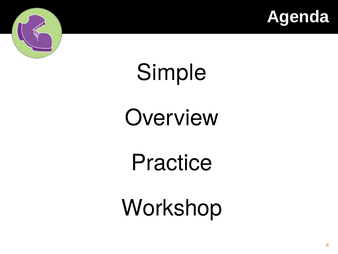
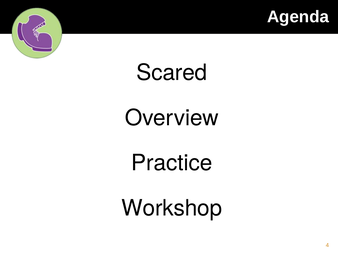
Simple: Simple -> Scared
